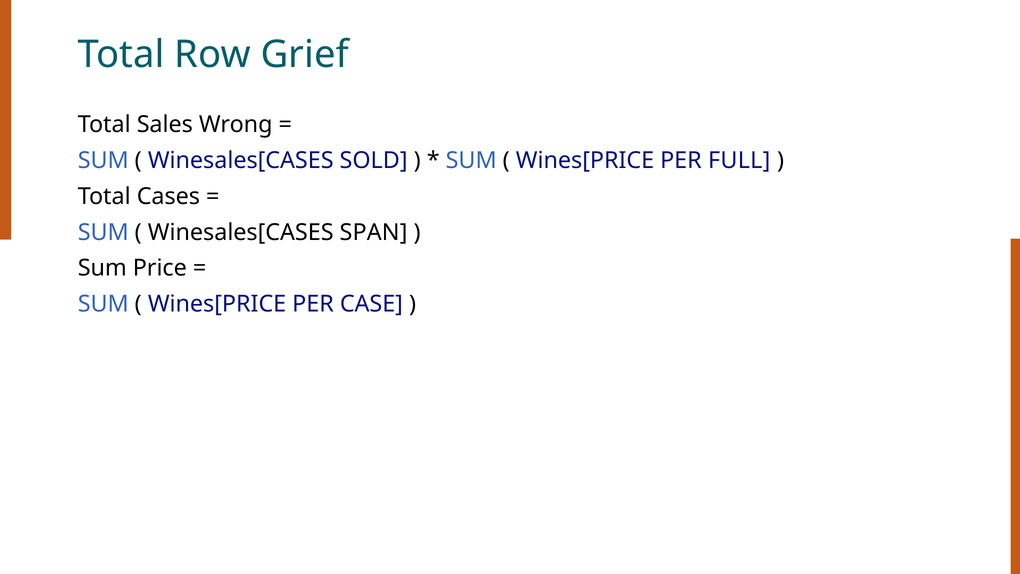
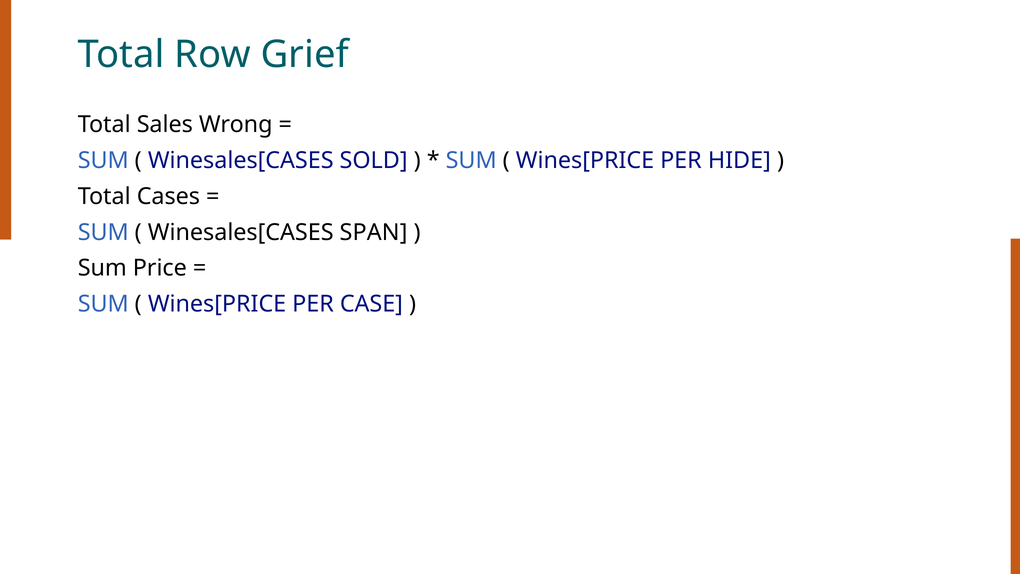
FULL: FULL -> HIDE
